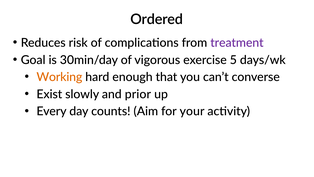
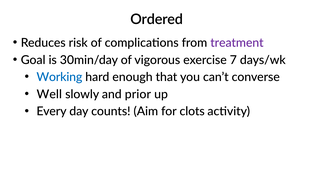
5: 5 -> 7
Working colour: orange -> blue
Exist: Exist -> Well
your: your -> clots
